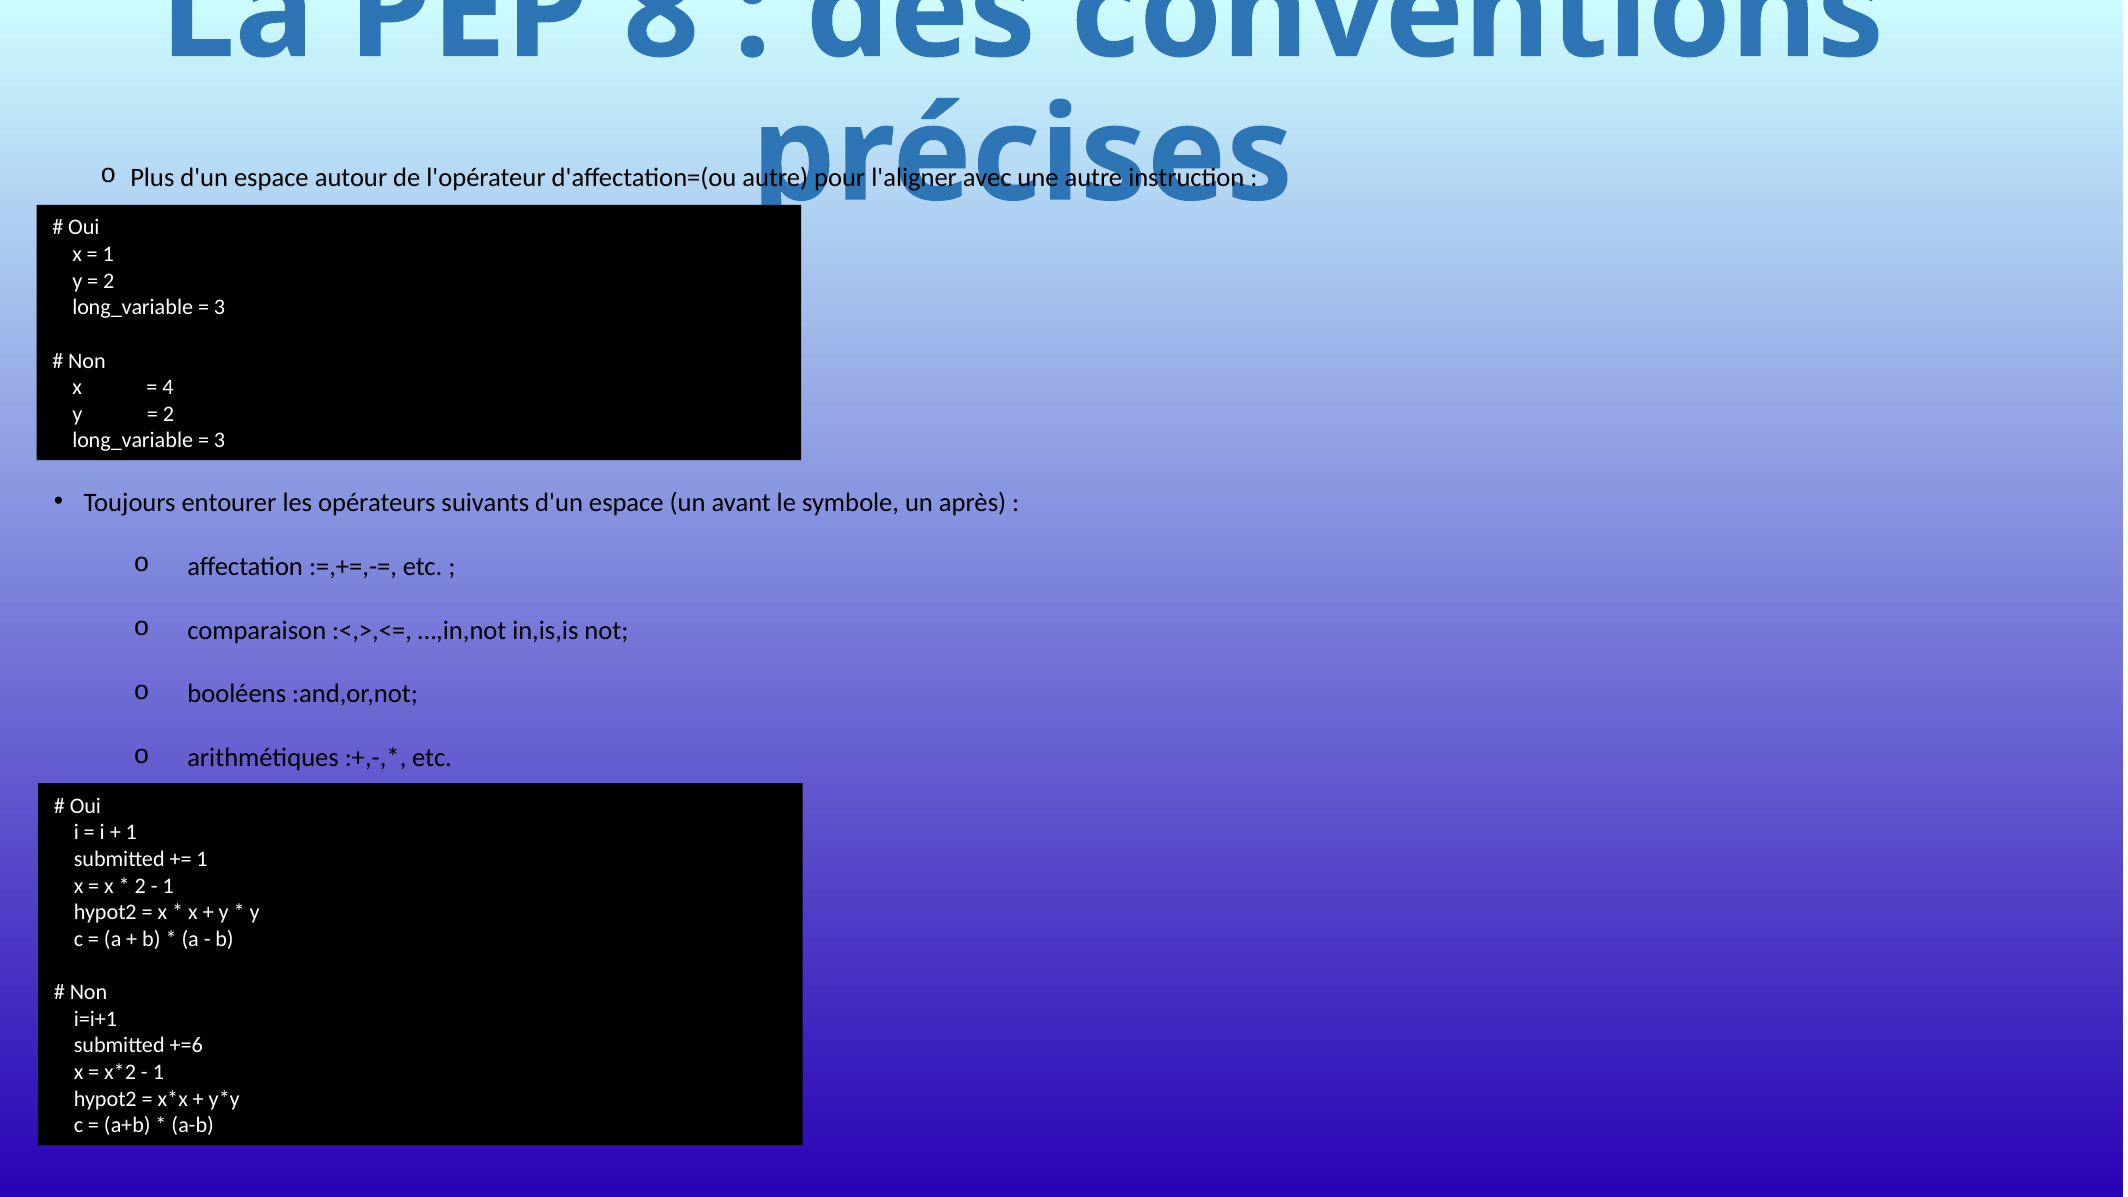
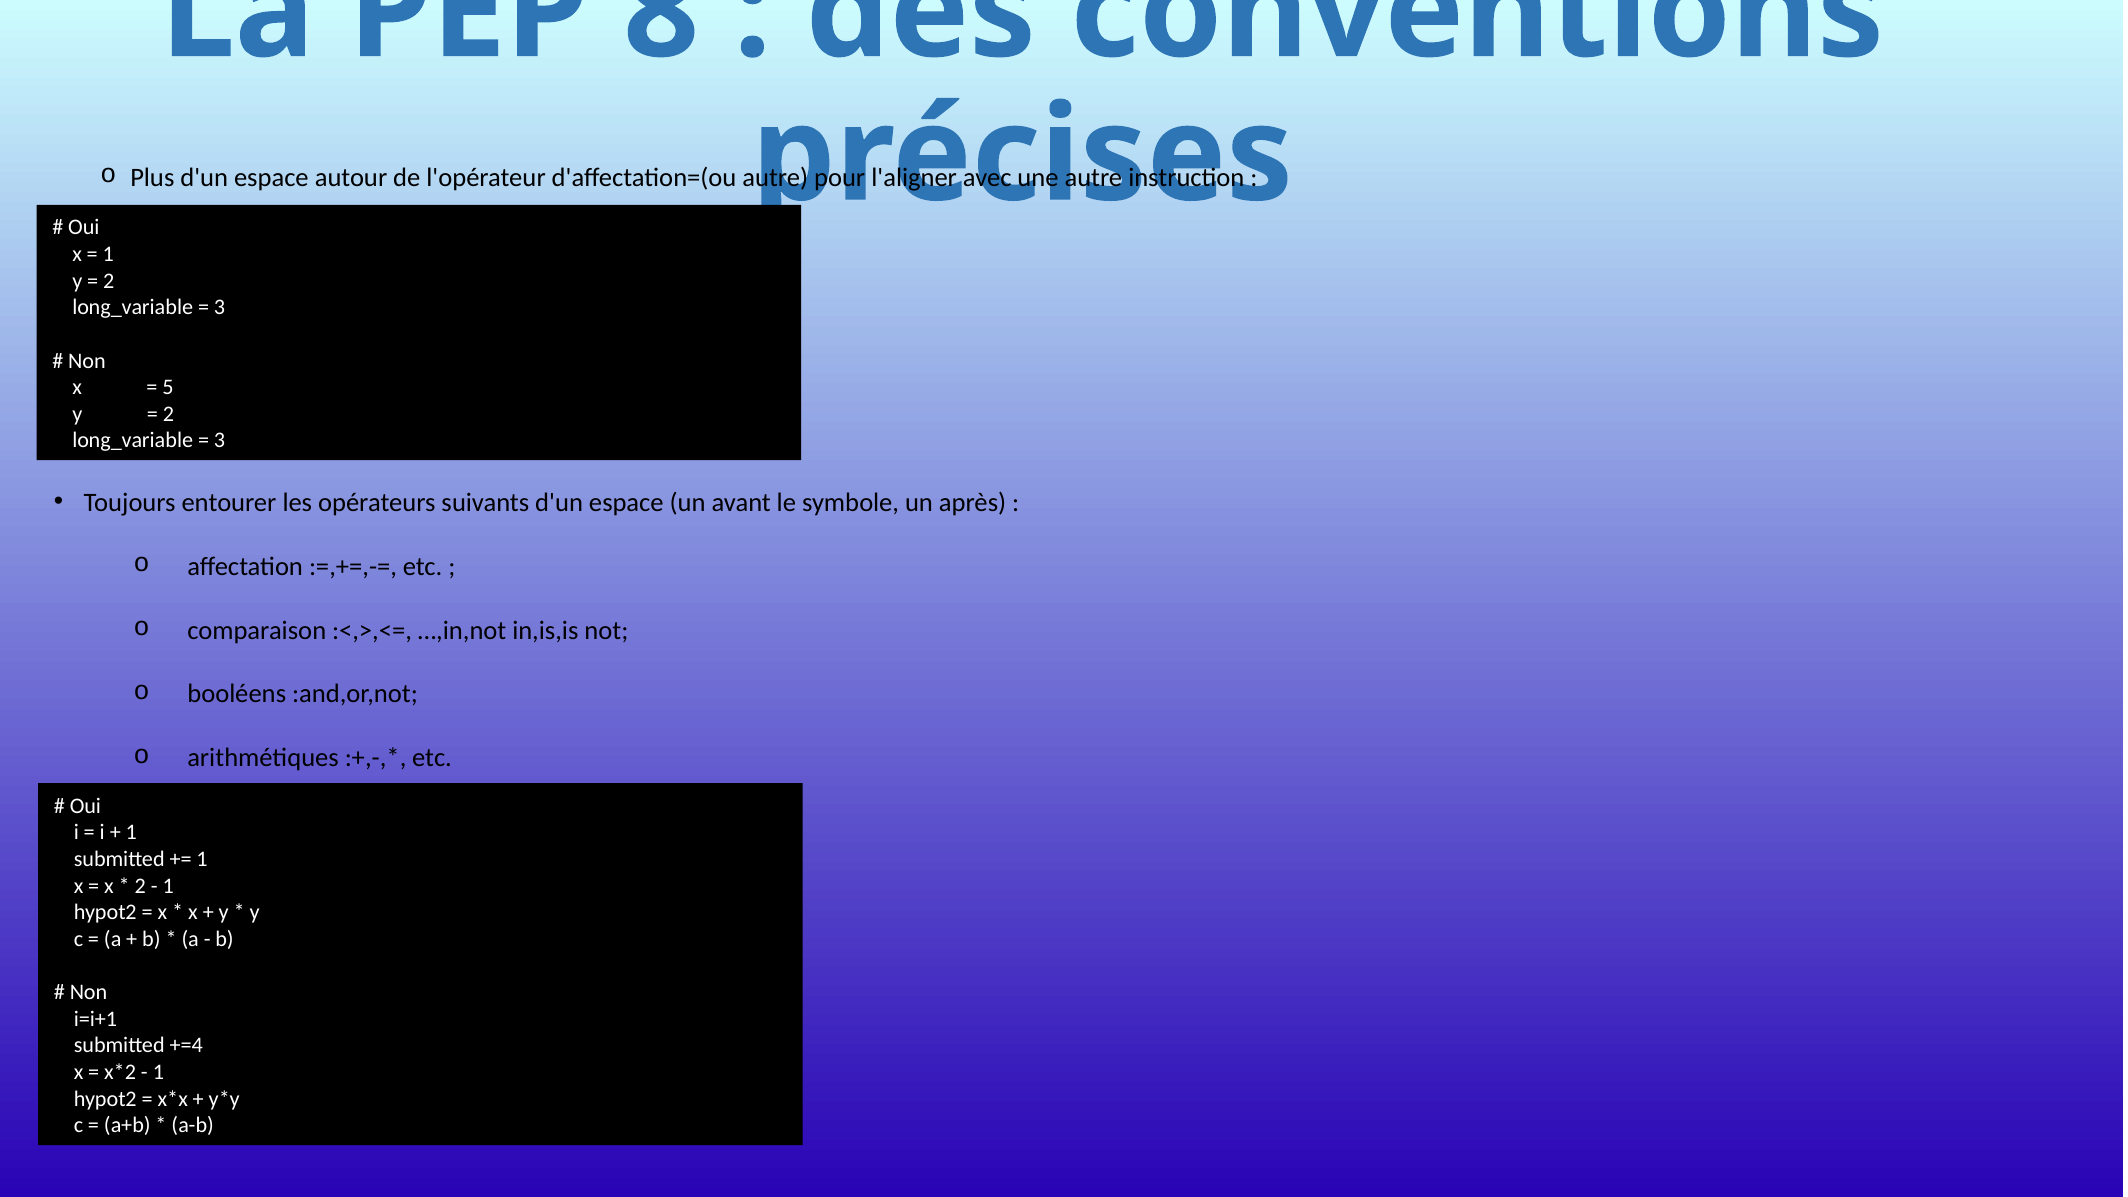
4: 4 -> 5
+=6: +=6 -> +=4
